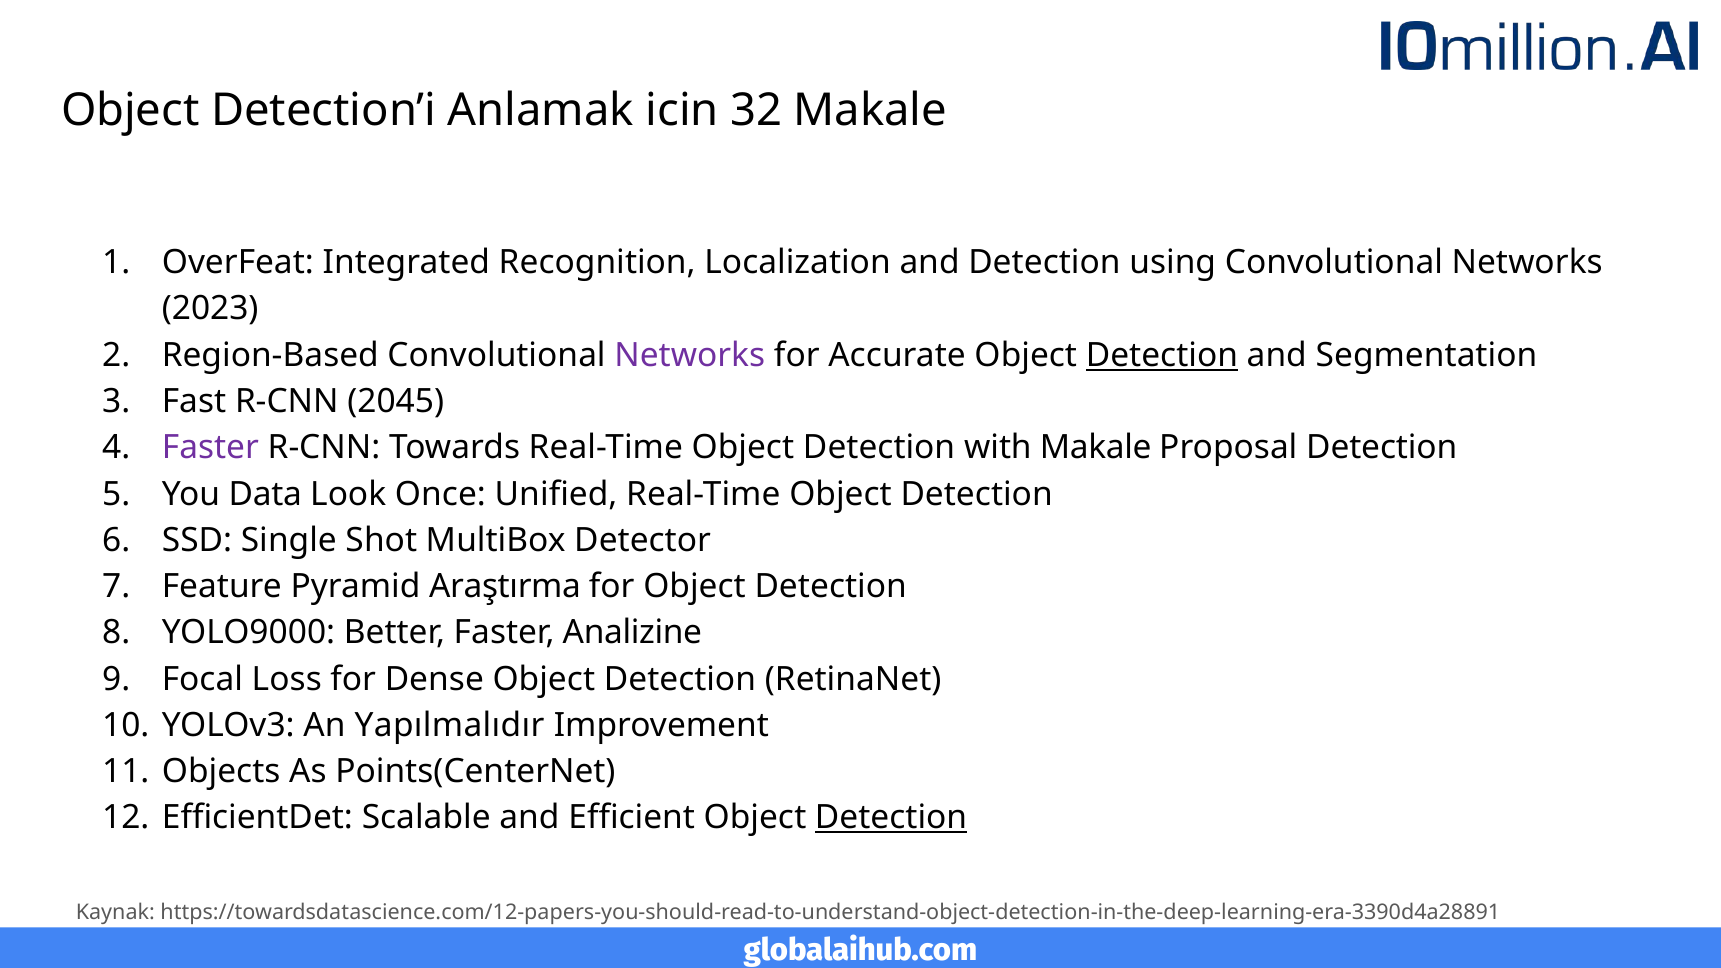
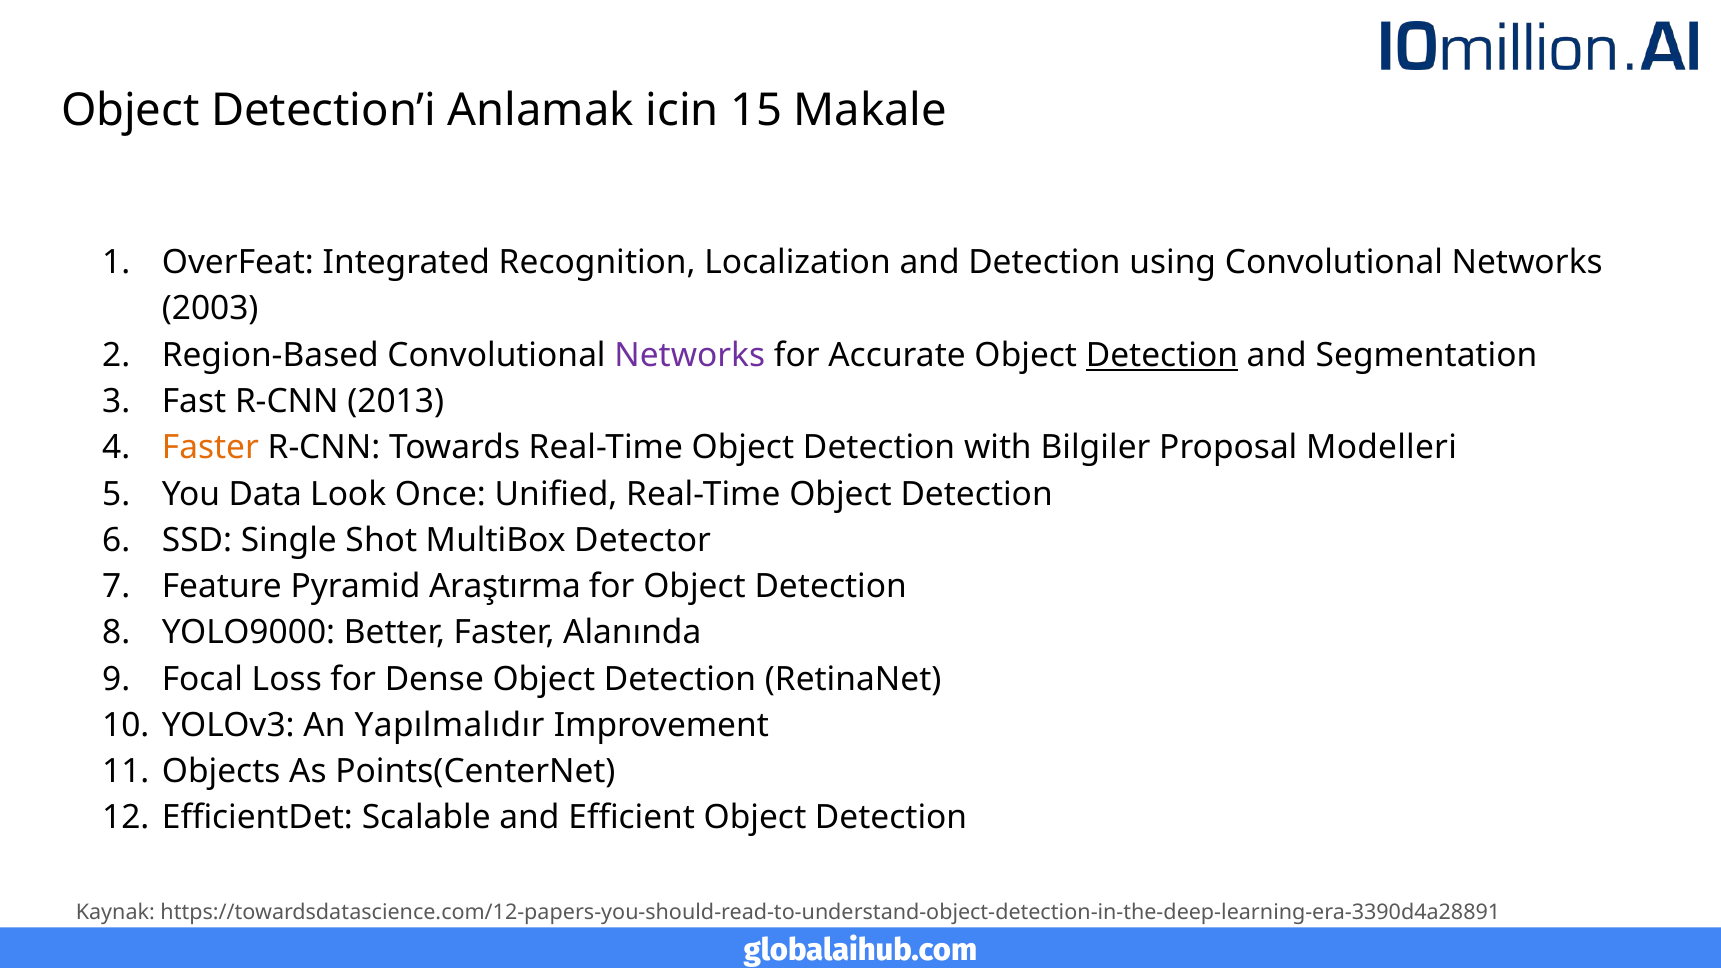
32: 32 -> 15
2023: 2023 -> 2003
2045: 2045 -> 2013
Faster at (210, 448) colour: purple -> orange
with Makale: Makale -> Bilgiler
Proposal Detection: Detection -> Modelleri
Analizine: Analizine -> Alanında
Detection at (891, 818) underline: present -> none
